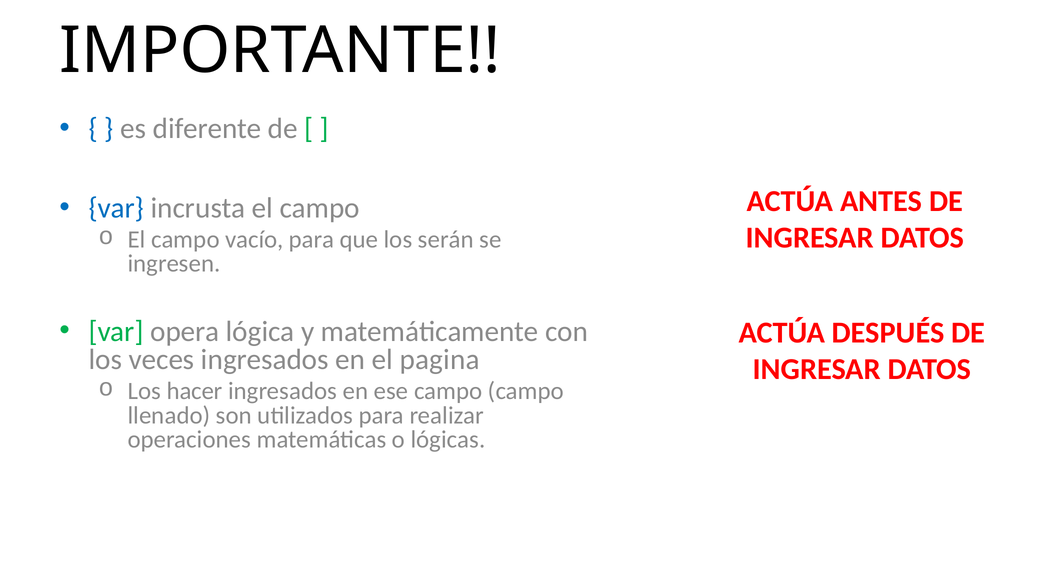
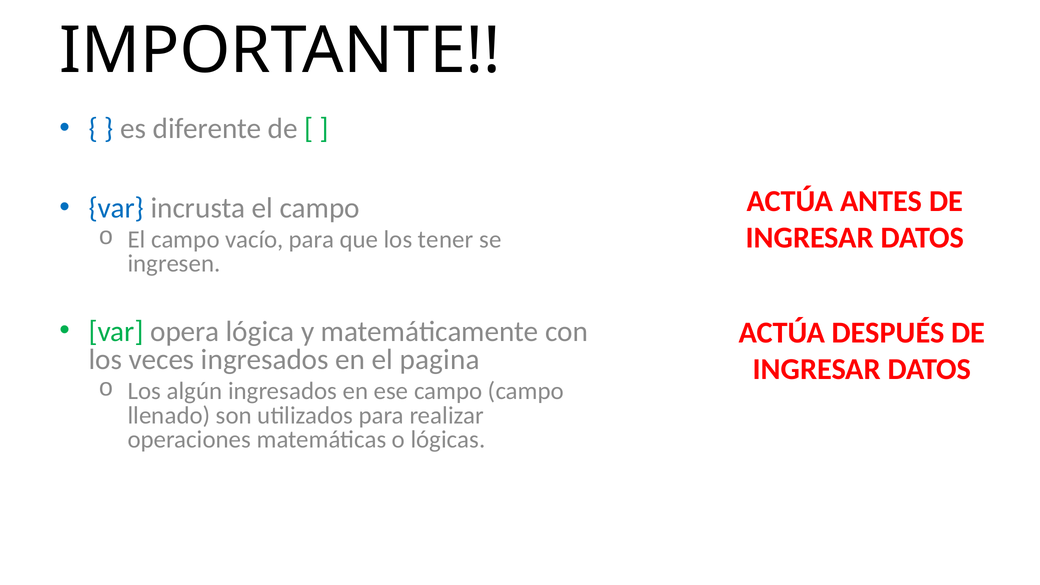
serán: serán -> tener
hacer: hacer -> algún
